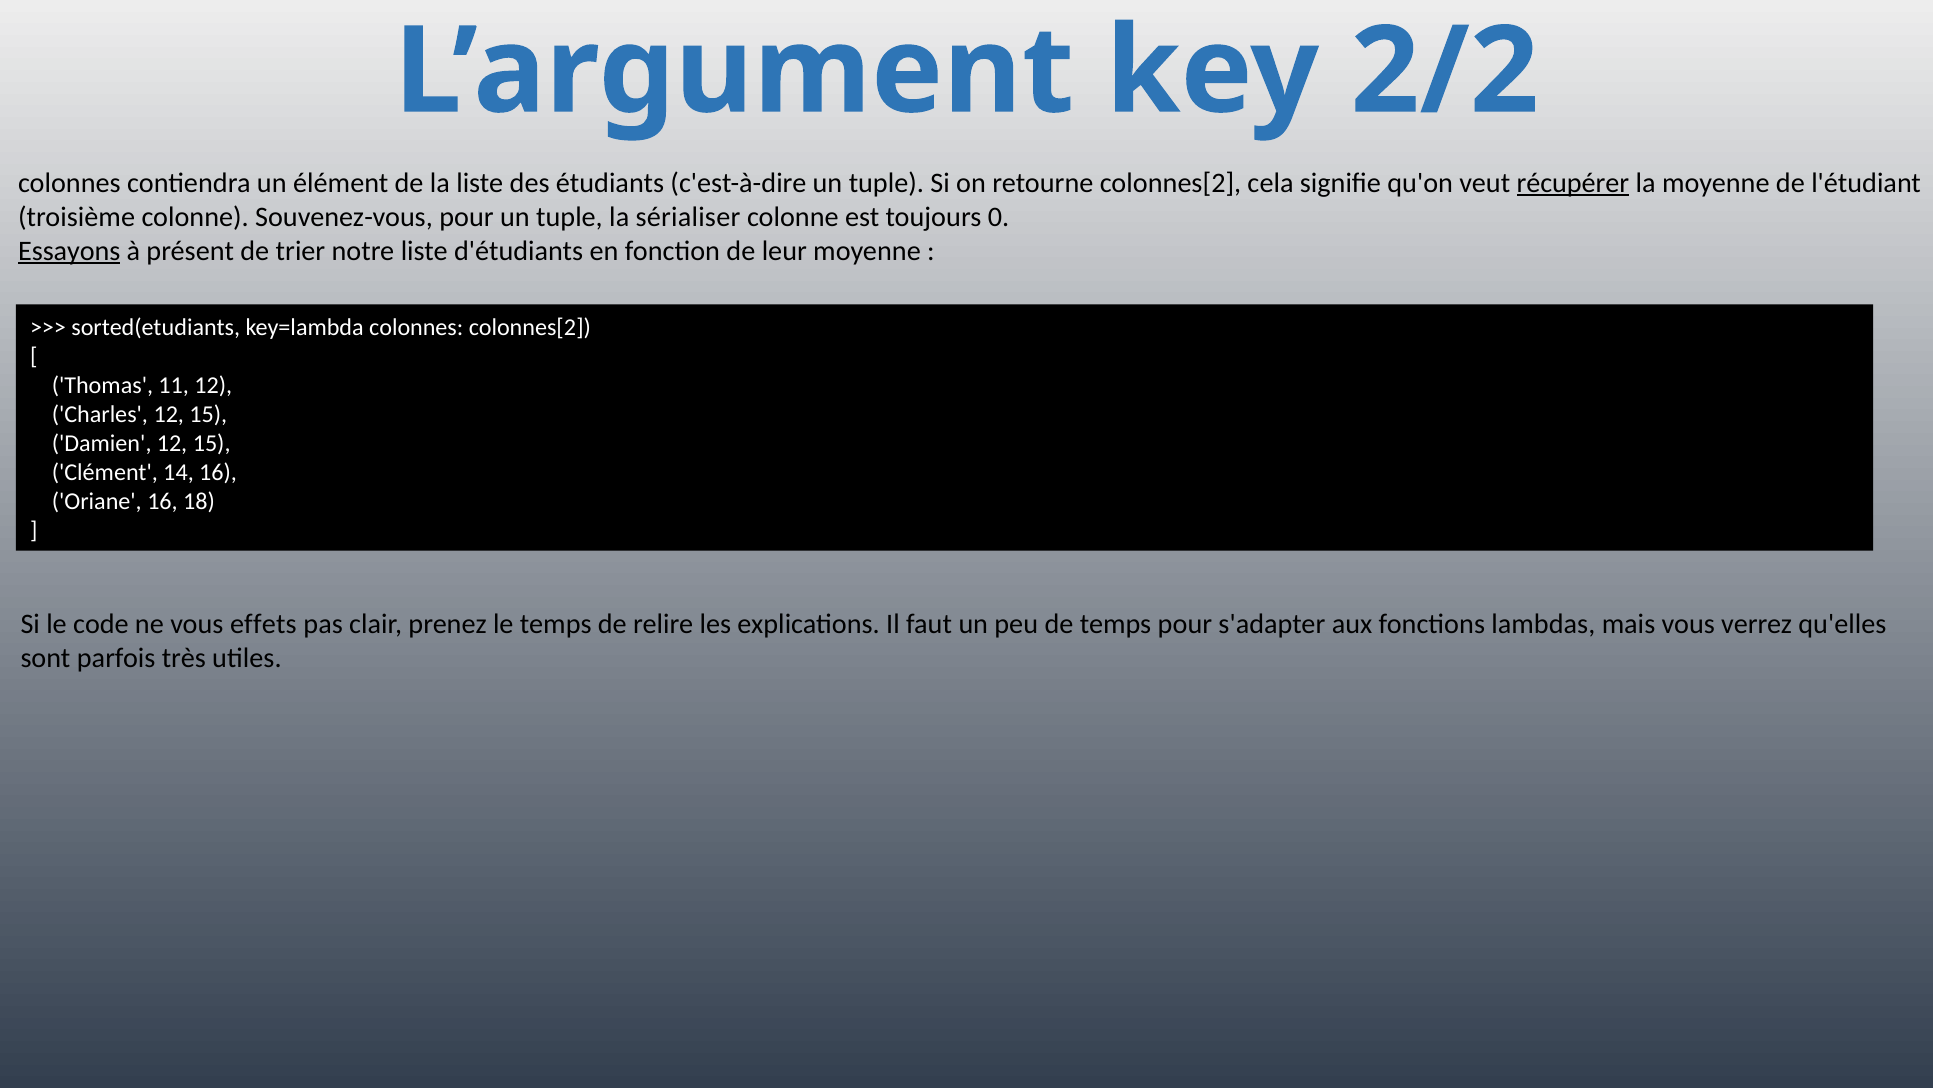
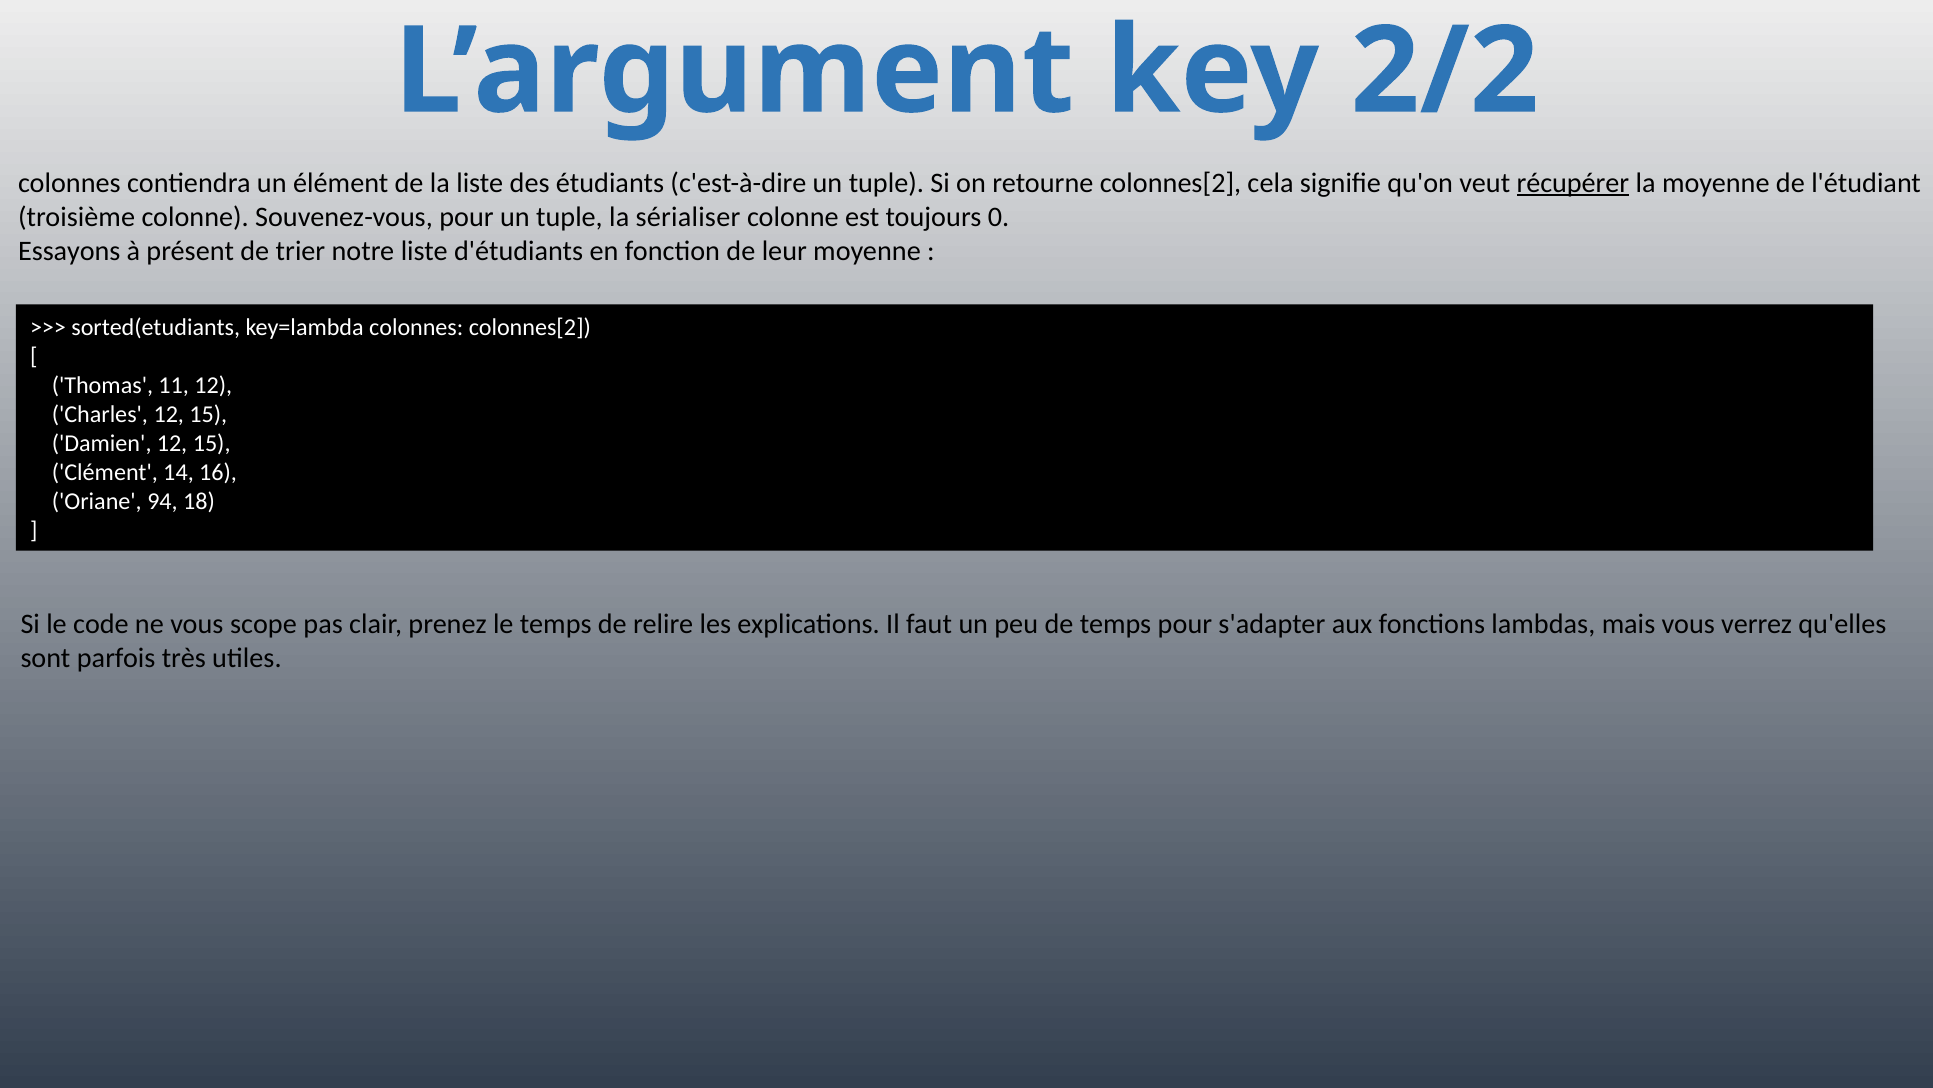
Essayons underline: present -> none
Oriane 16: 16 -> 94
effets: effets -> scope
